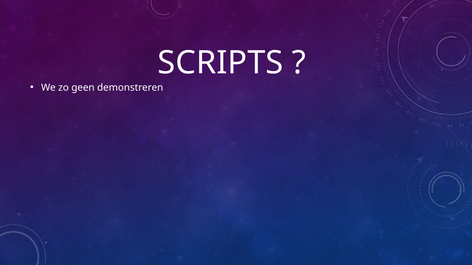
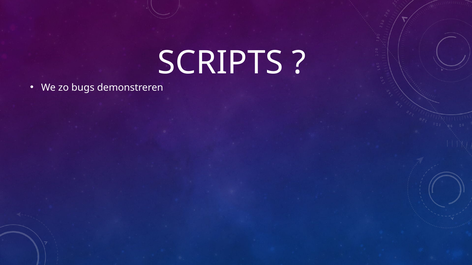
geen: geen -> bugs
